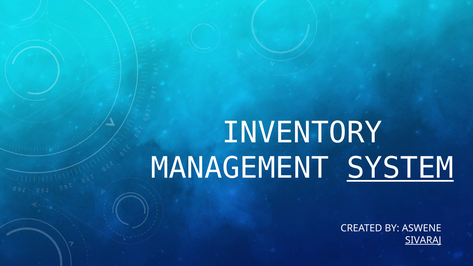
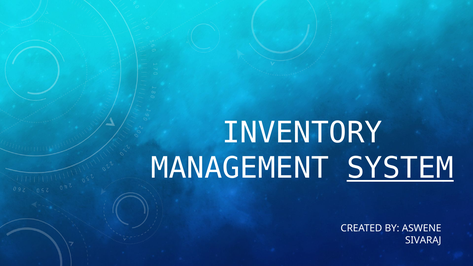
SIVARAJ underline: present -> none
